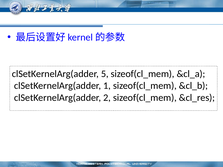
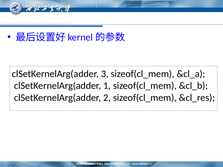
5: 5 -> 3
